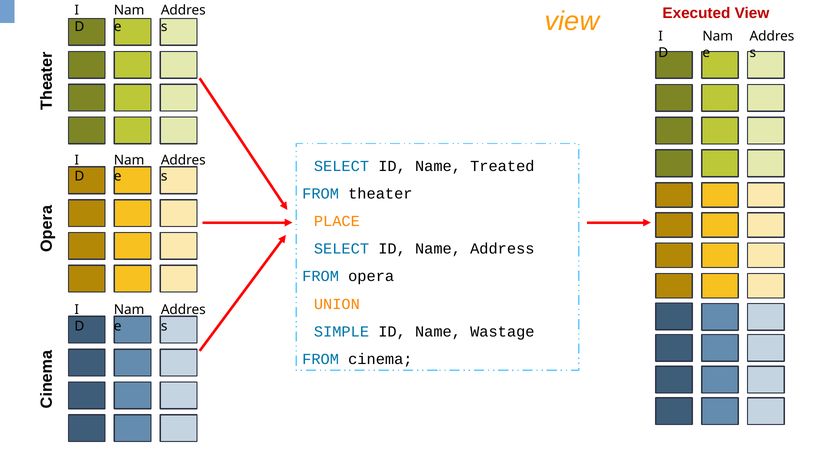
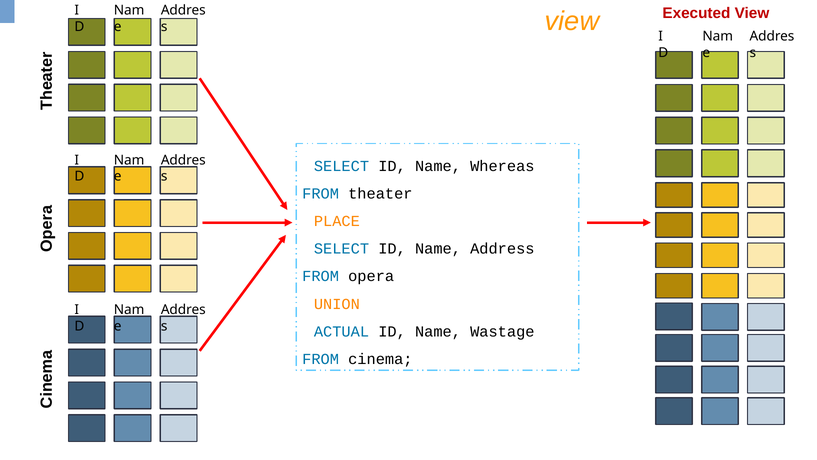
Treated: Treated -> Whereas
SIMPLE: SIMPLE -> ACTUAL
